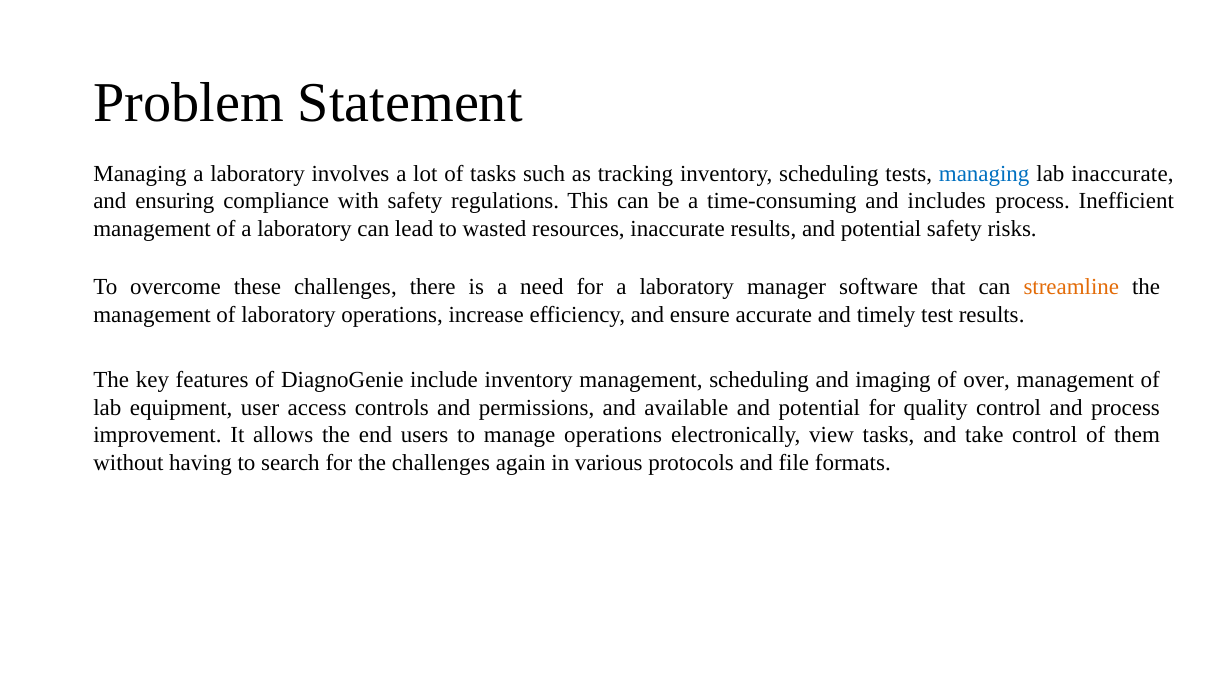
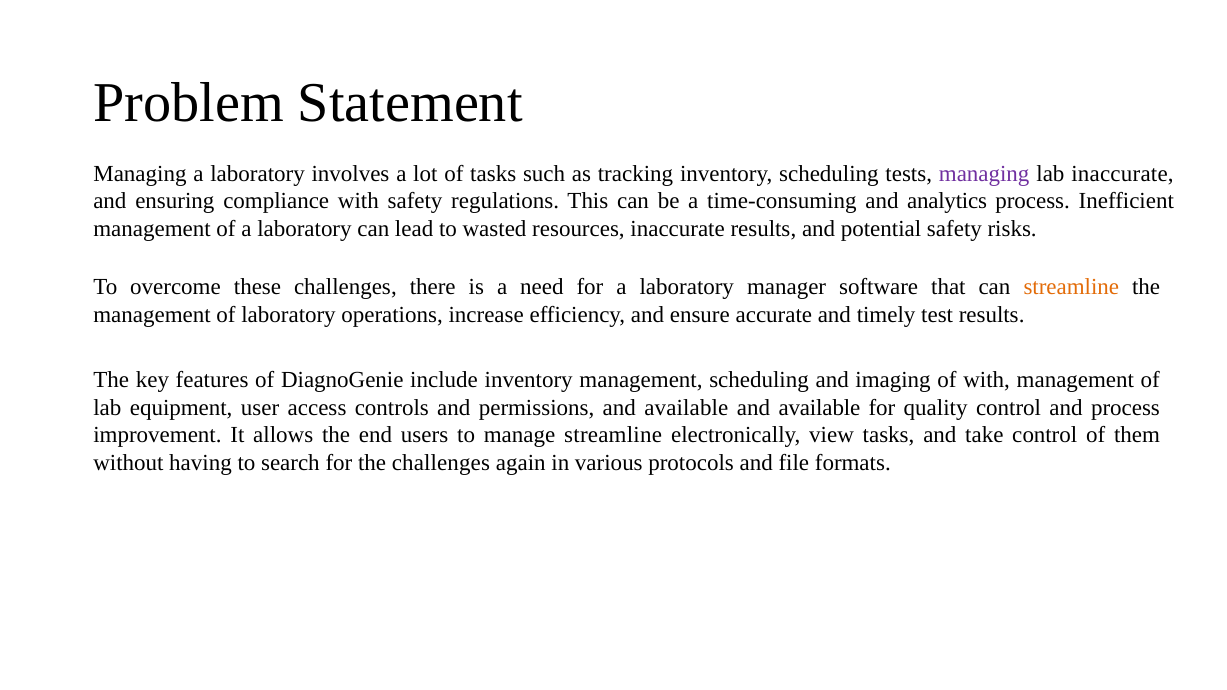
managing at (984, 174) colour: blue -> purple
includes: includes -> analytics
of over: over -> with
potential at (819, 408): potential -> available
manage operations: operations -> streamline
